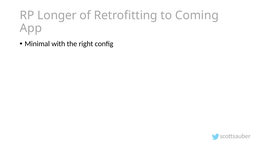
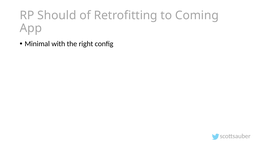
Longer: Longer -> Should
